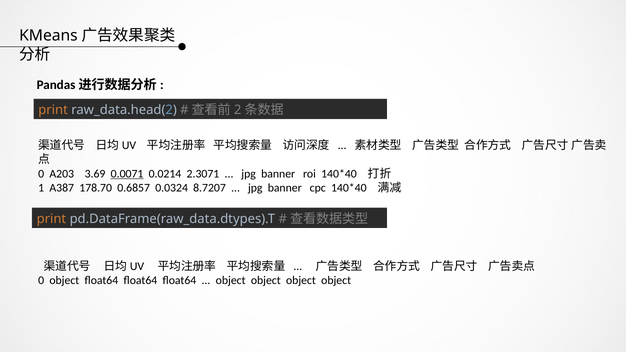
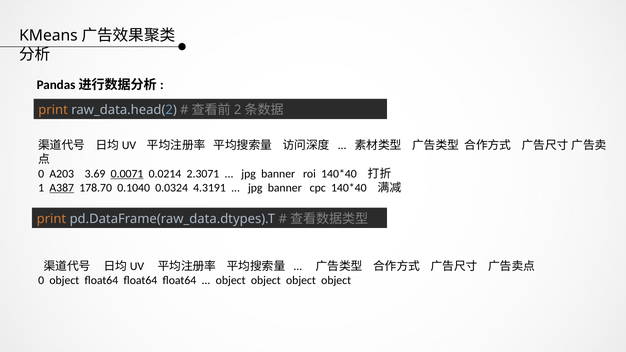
A387 underline: none -> present
0.6857: 0.6857 -> 0.1040
8.7207: 8.7207 -> 4.3191
